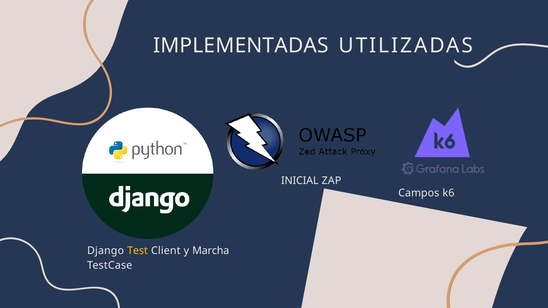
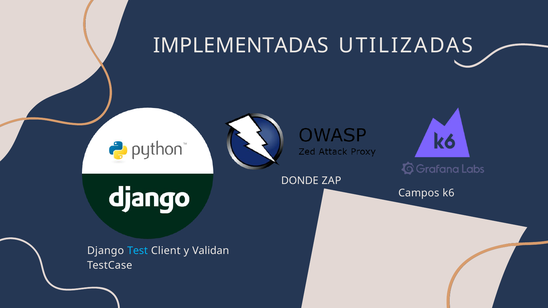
INICIAL: INICIAL -> DONDE
Test colour: yellow -> light blue
Marcha: Marcha -> Validan
